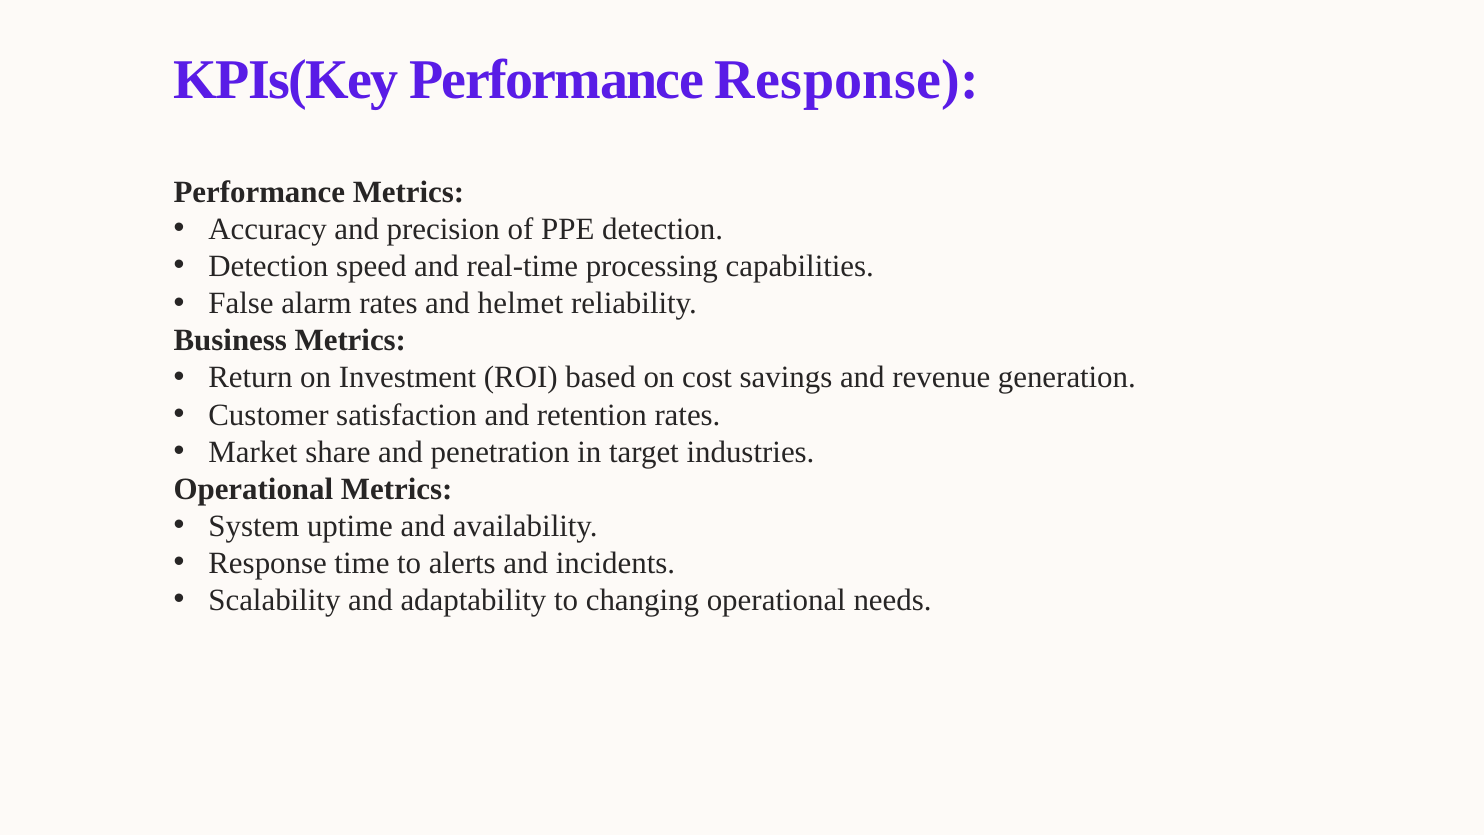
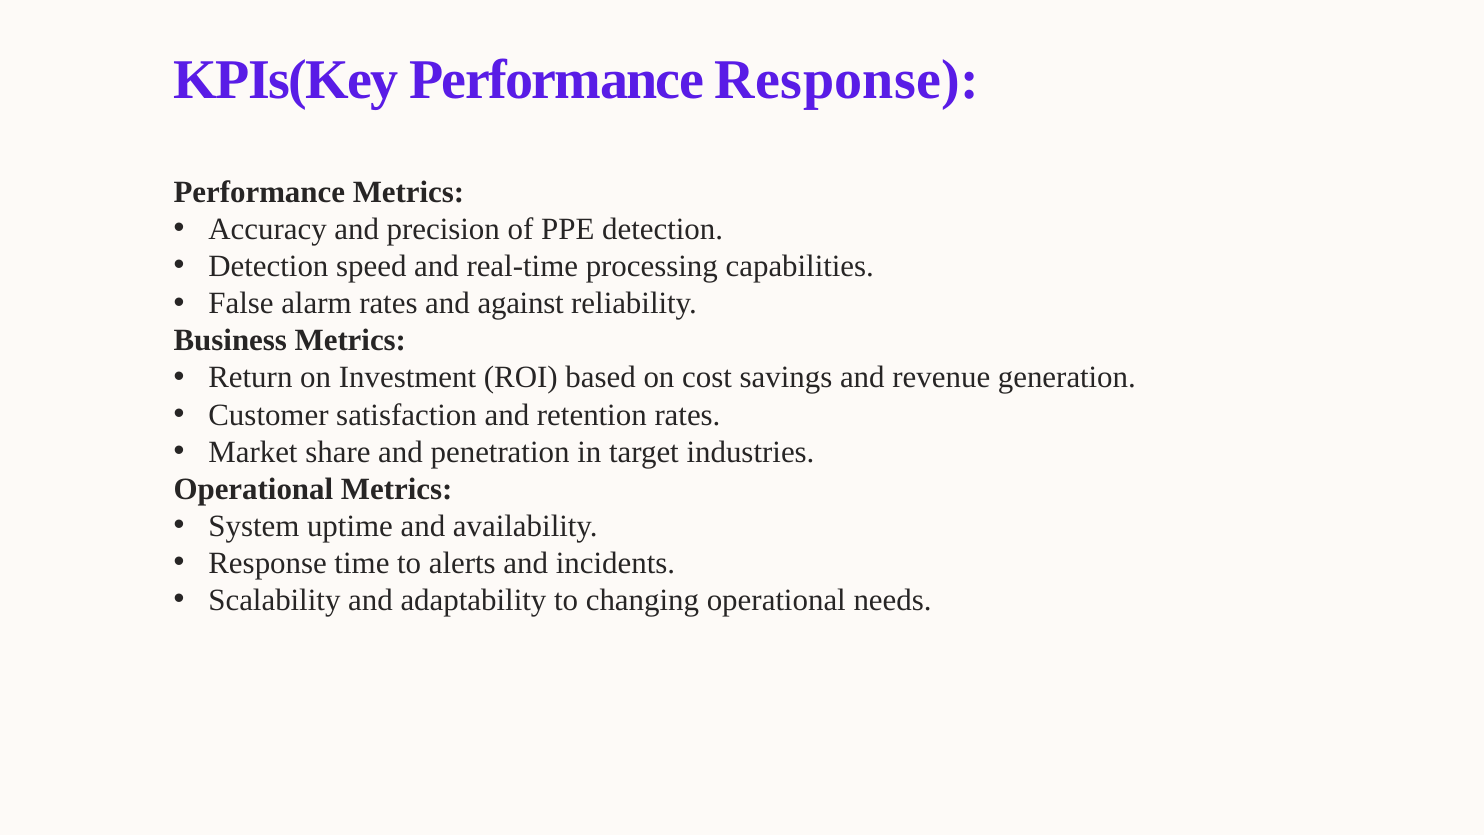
helmet: helmet -> against
